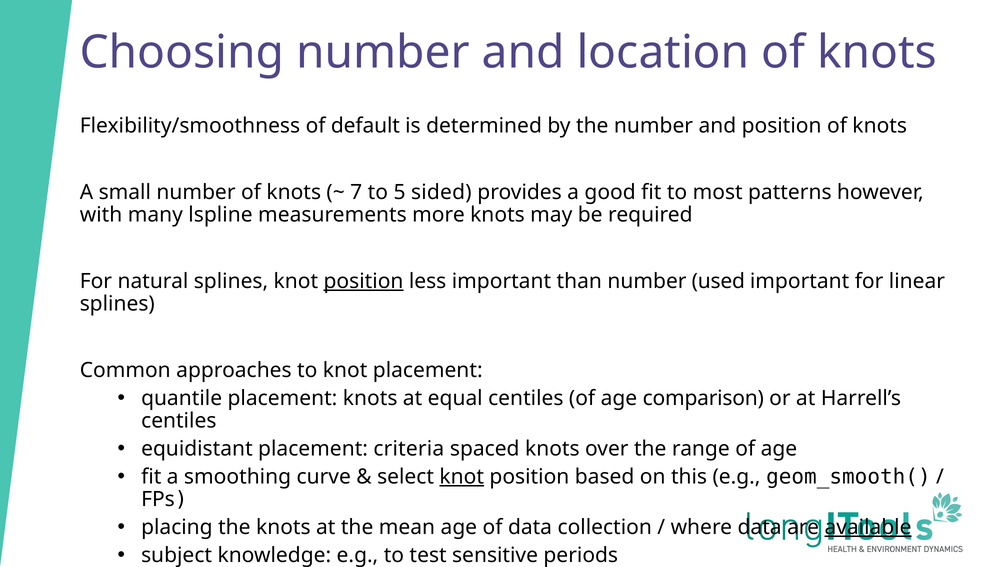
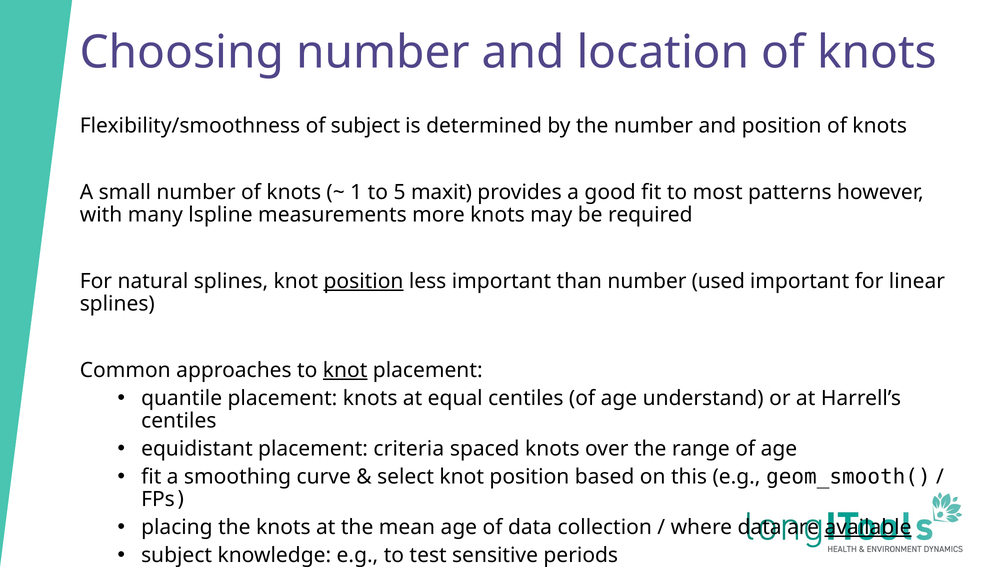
of default: default -> subject
7: 7 -> 1
sided: sided -> maxit
knot at (345, 370) underline: none -> present
comparison: comparison -> understand
knot at (462, 476) underline: present -> none
